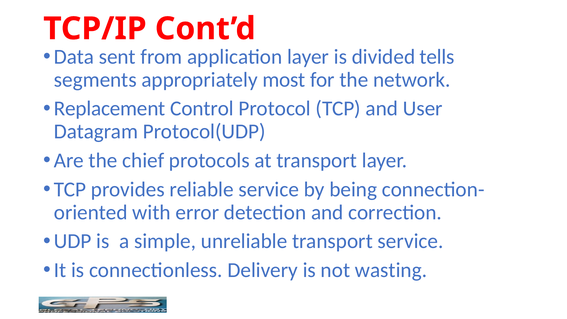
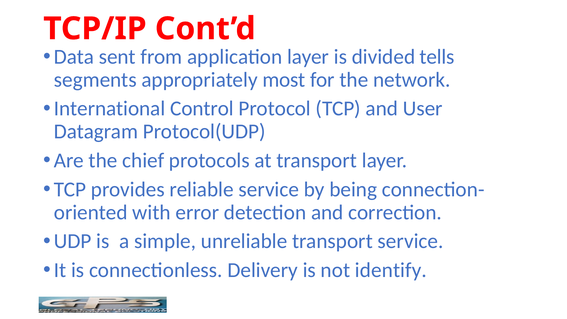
Replacement: Replacement -> International
wasting: wasting -> identify
